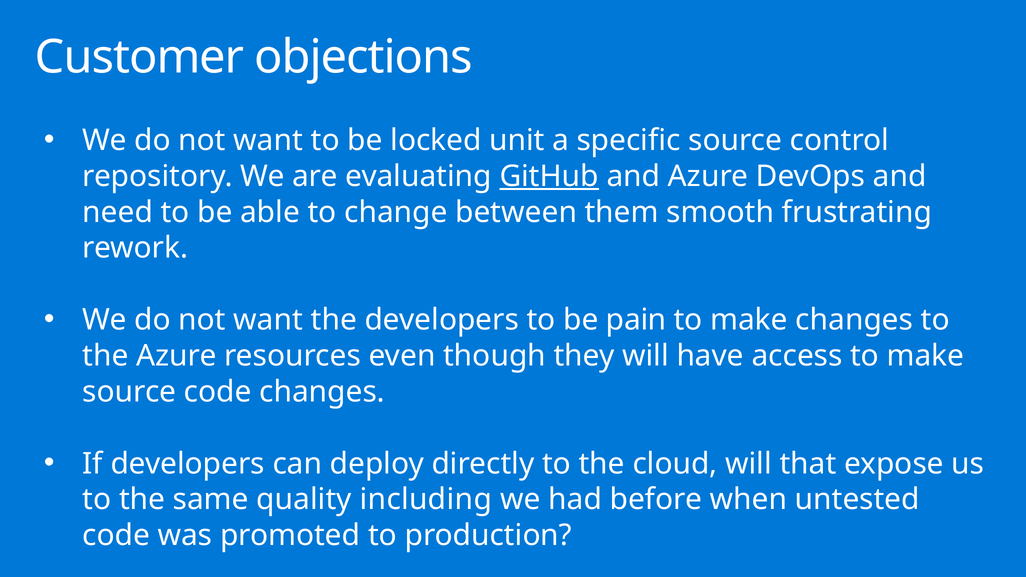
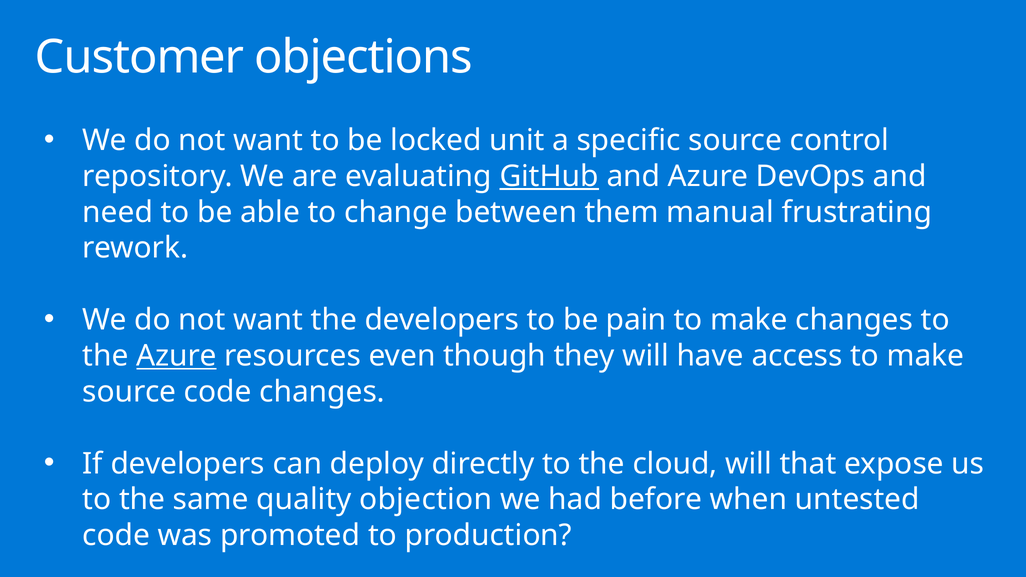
smooth: smooth -> manual
Azure at (177, 356) underline: none -> present
including: including -> objection
